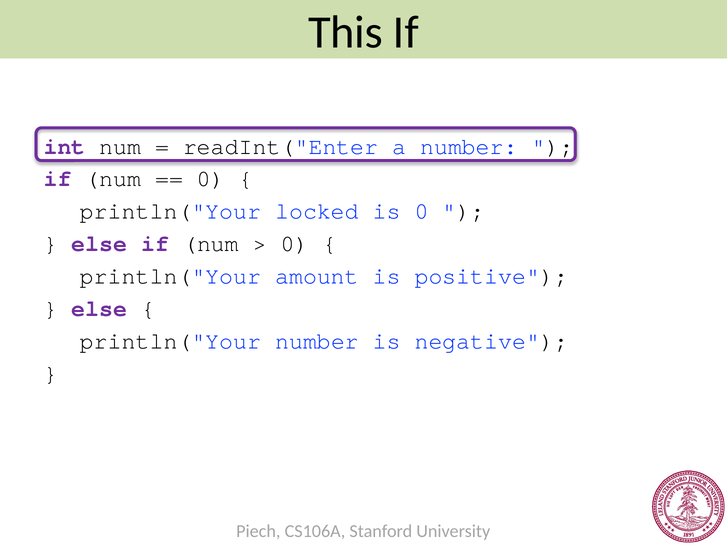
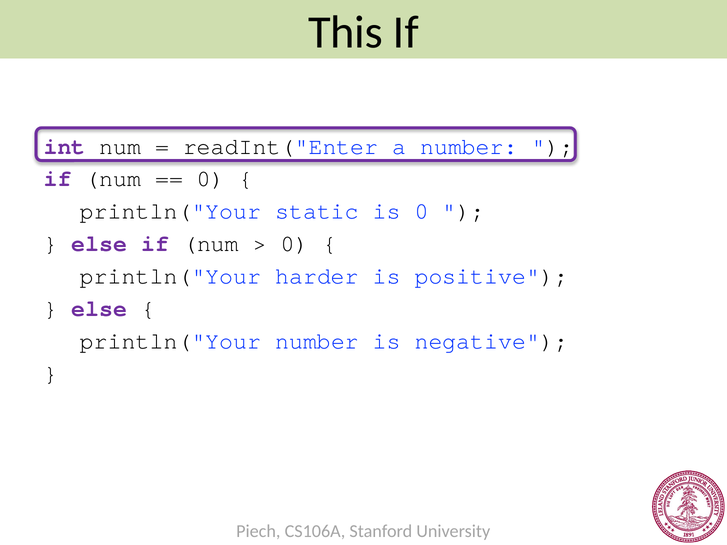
locked: locked -> static
amount: amount -> harder
